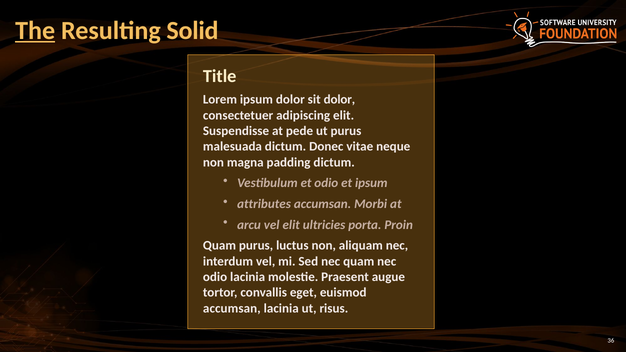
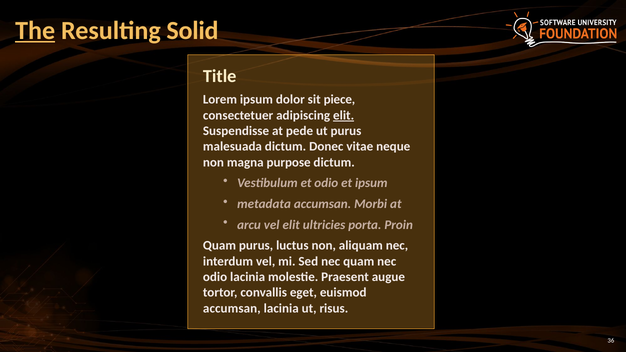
sit dolor: dolor -> piece
elit at (344, 115) underline: none -> present
padding: padding -> purpose
attributes: attributes -> metadata
